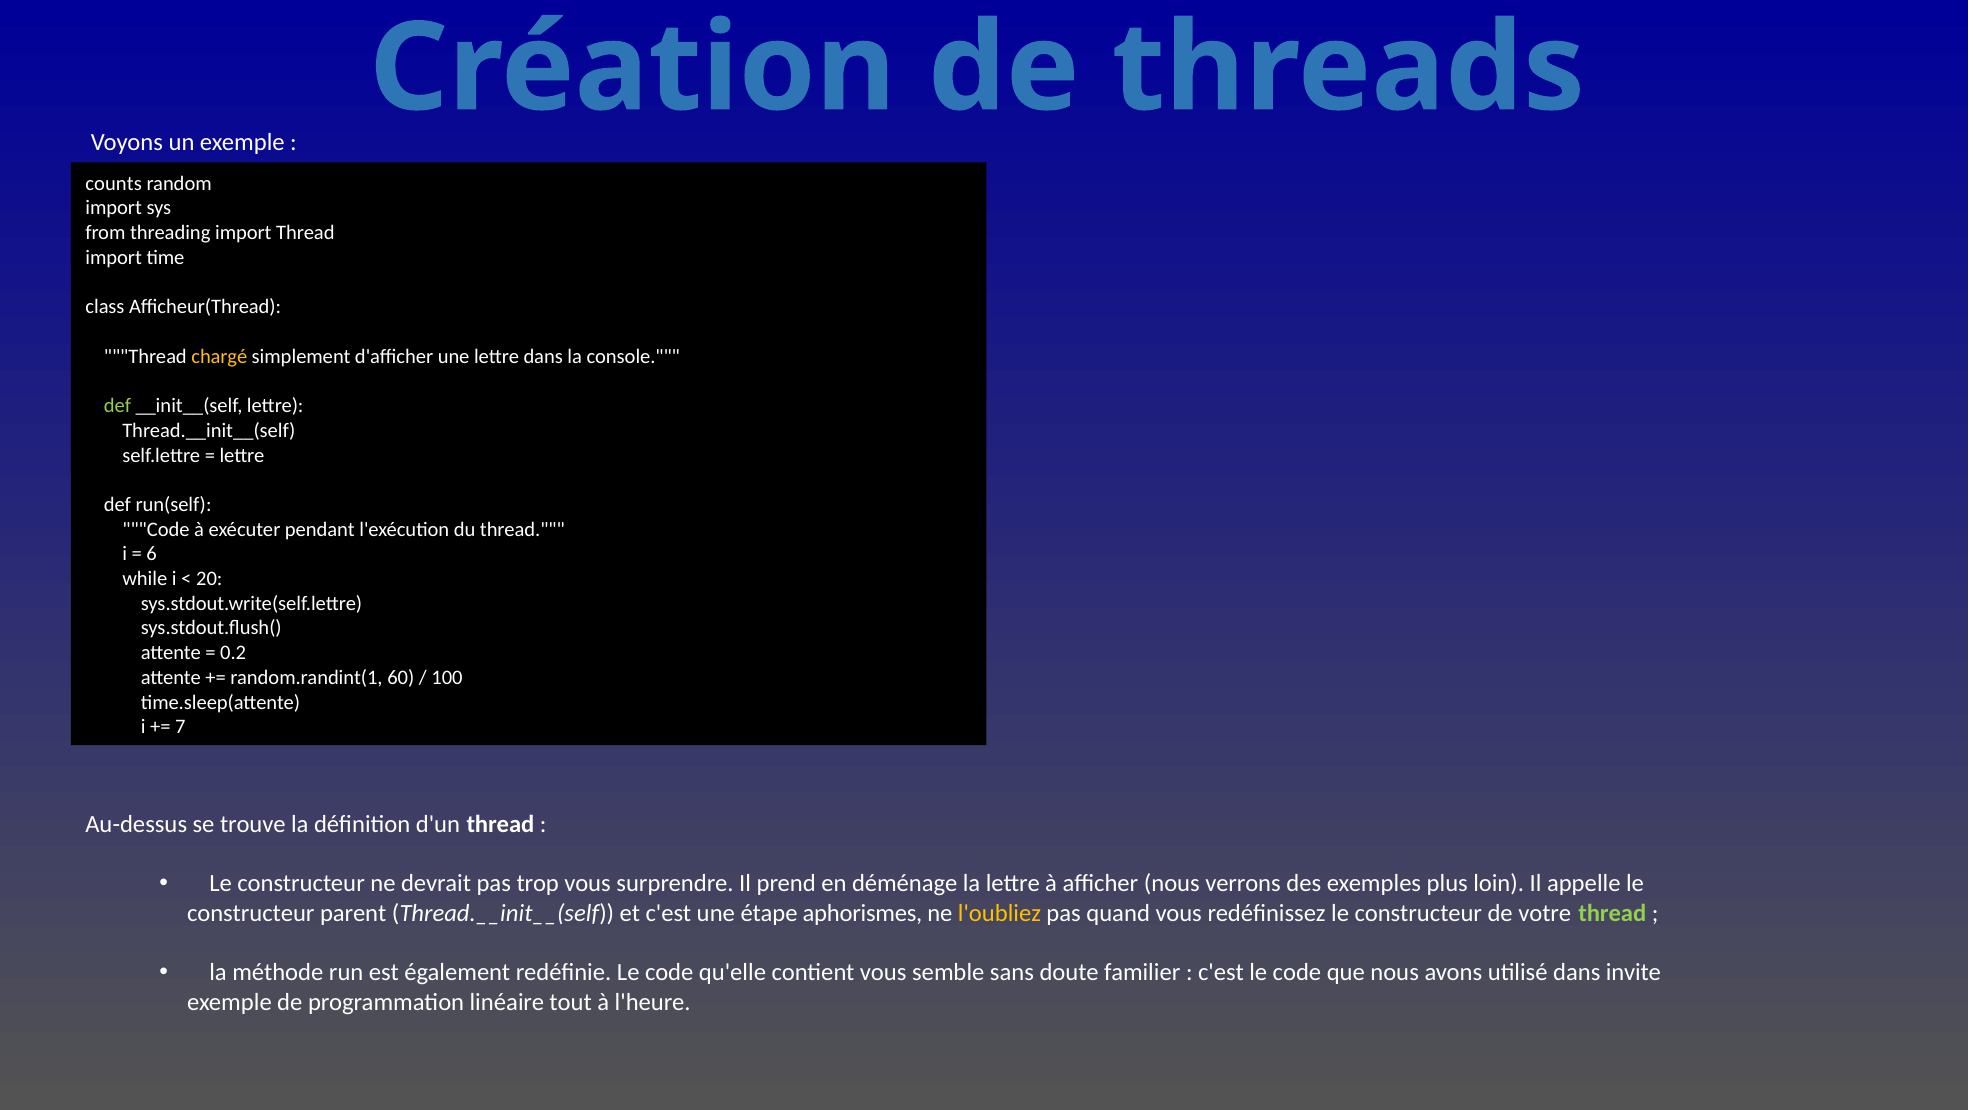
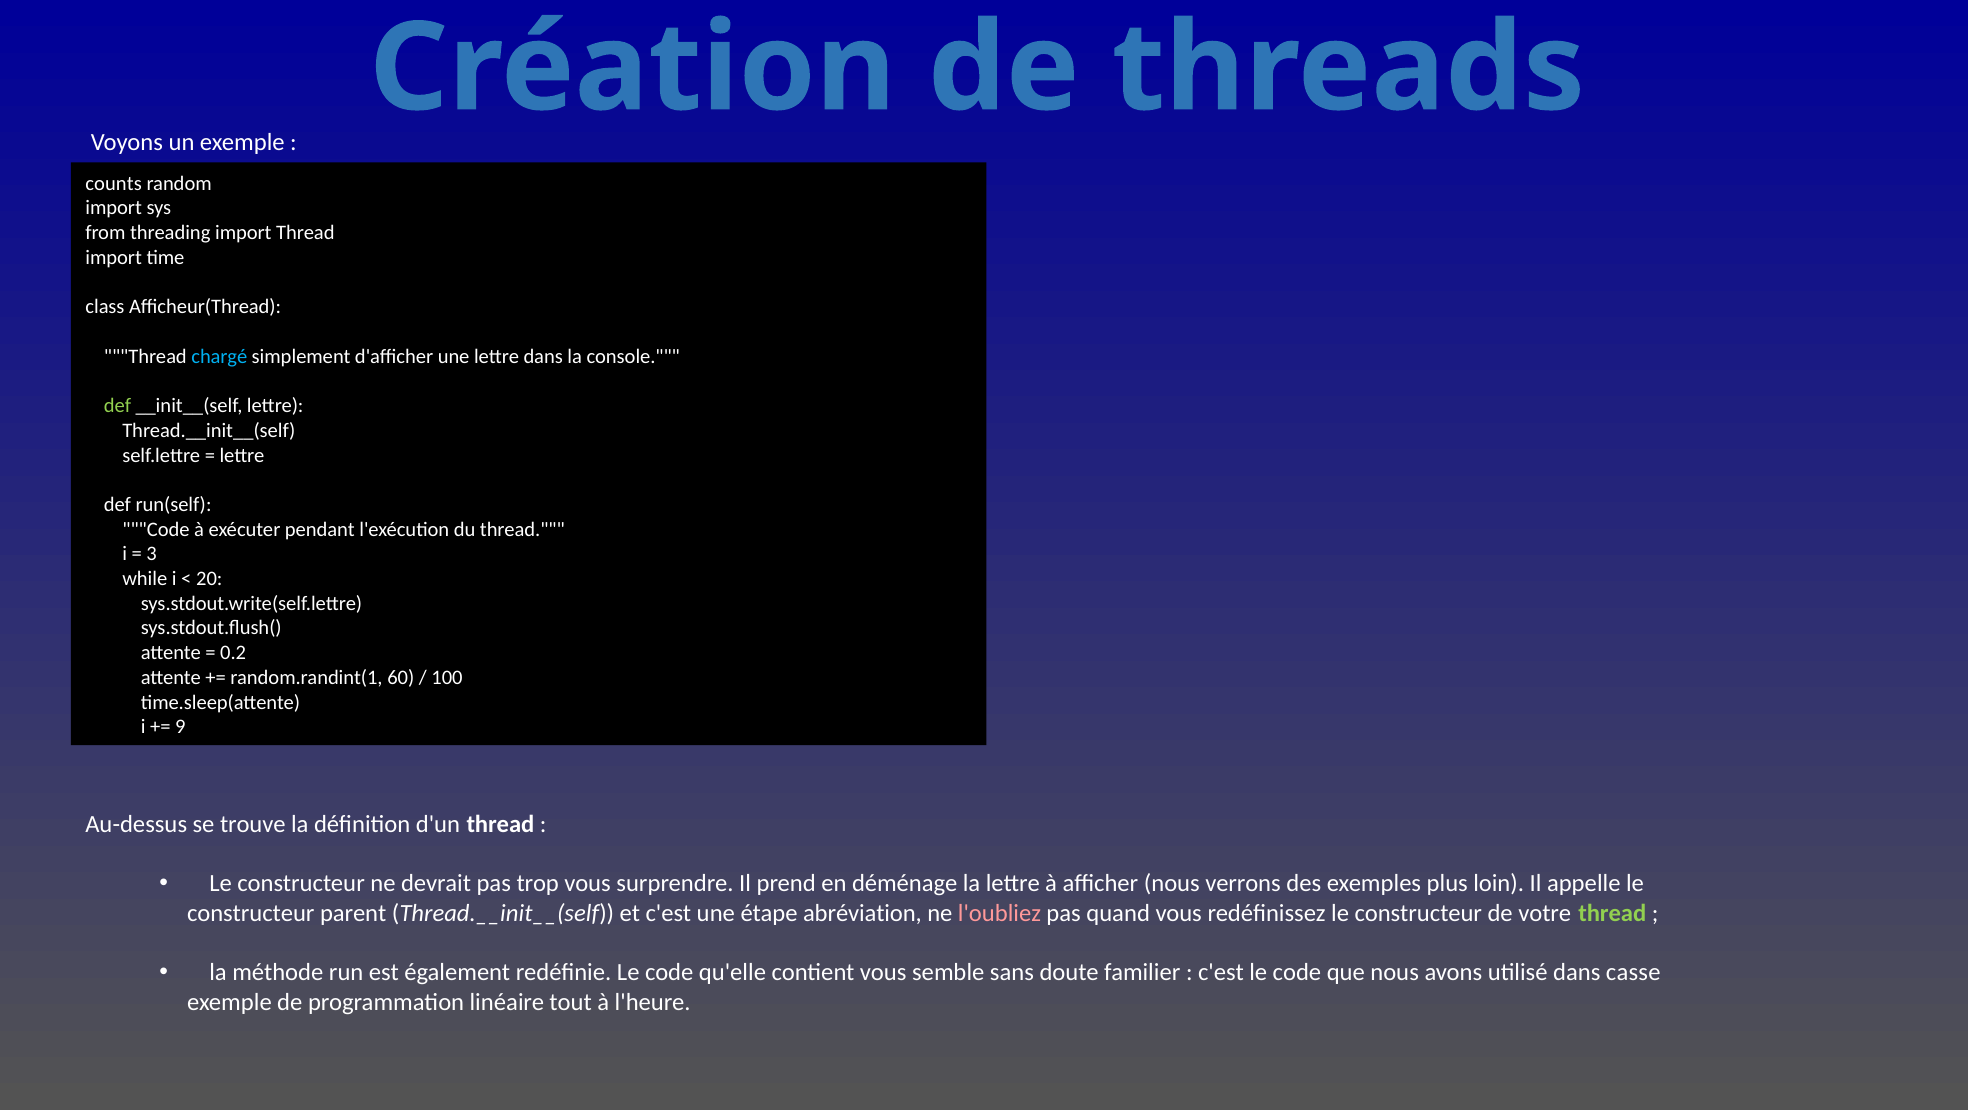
chargé colour: yellow -> light blue
6: 6 -> 3
7: 7 -> 9
aphorismes: aphorismes -> abréviation
l'oubliez colour: yellow -> pink
invite: invite -> casse
